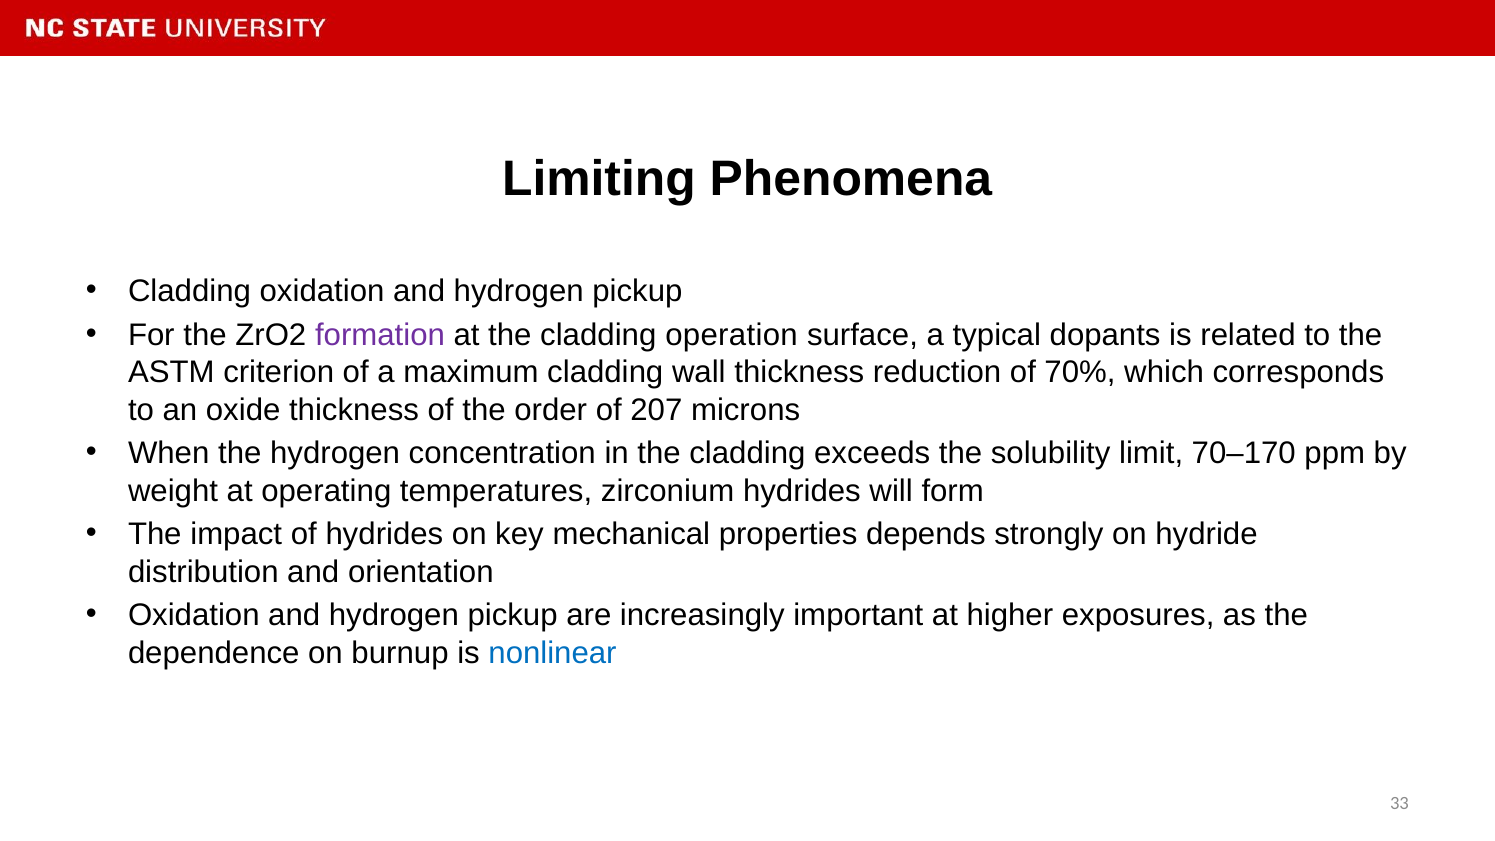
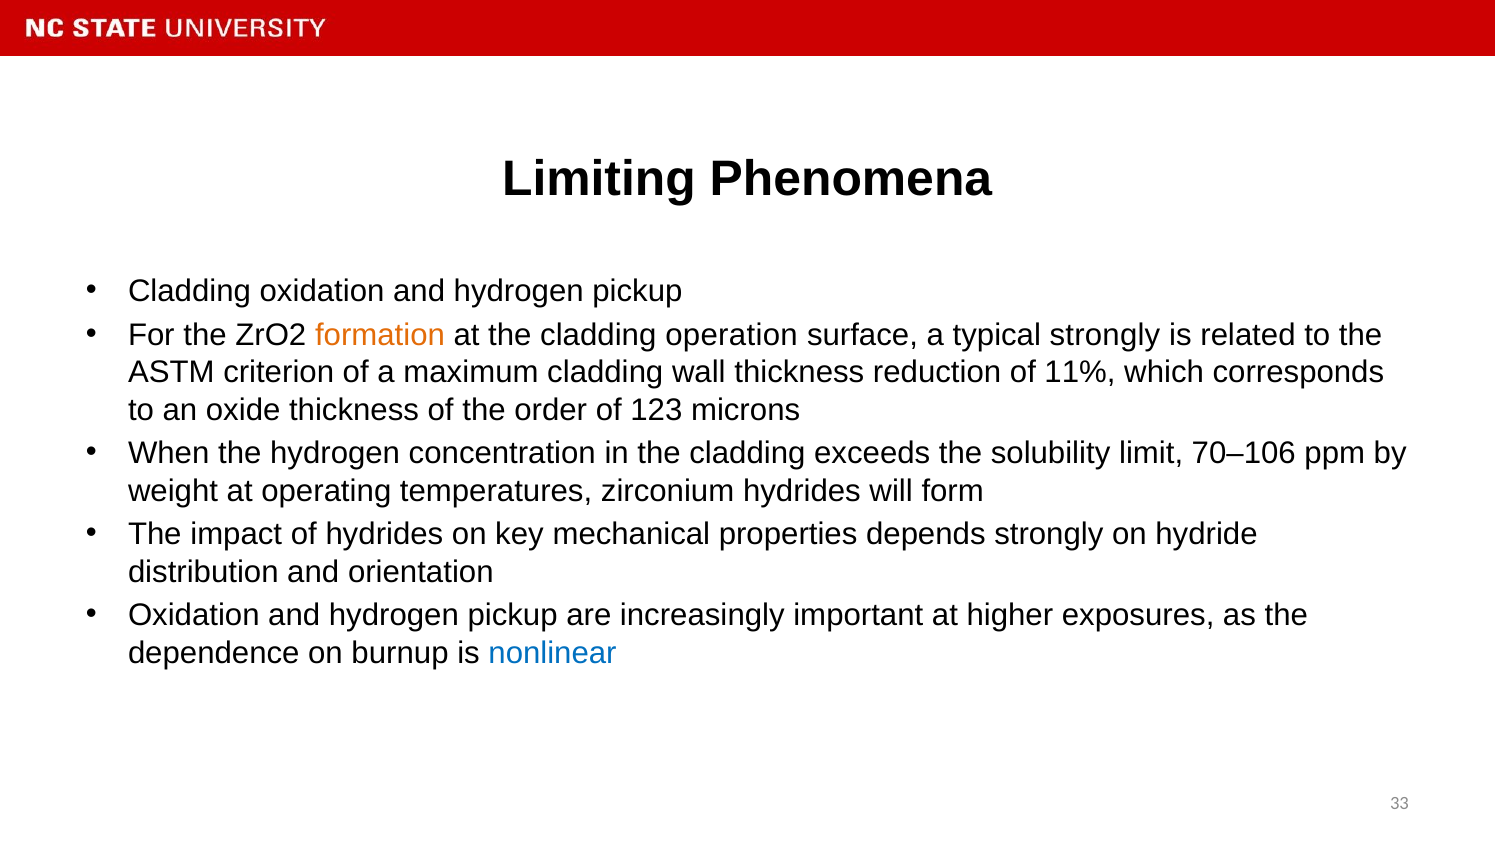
formation colour: purple -> orange
typical dopants: dopants -> strongly
70%: 70% -> 11%
207: 207 -> 123
70–170: 70–170 -> 70–106
